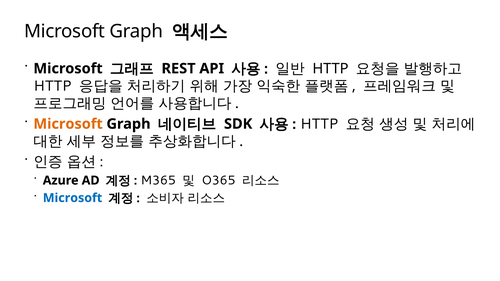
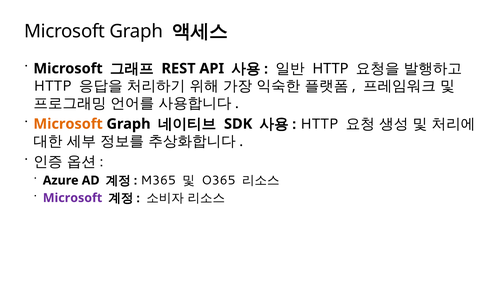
Microsoft at (73, 198) colour: blue -> purple
